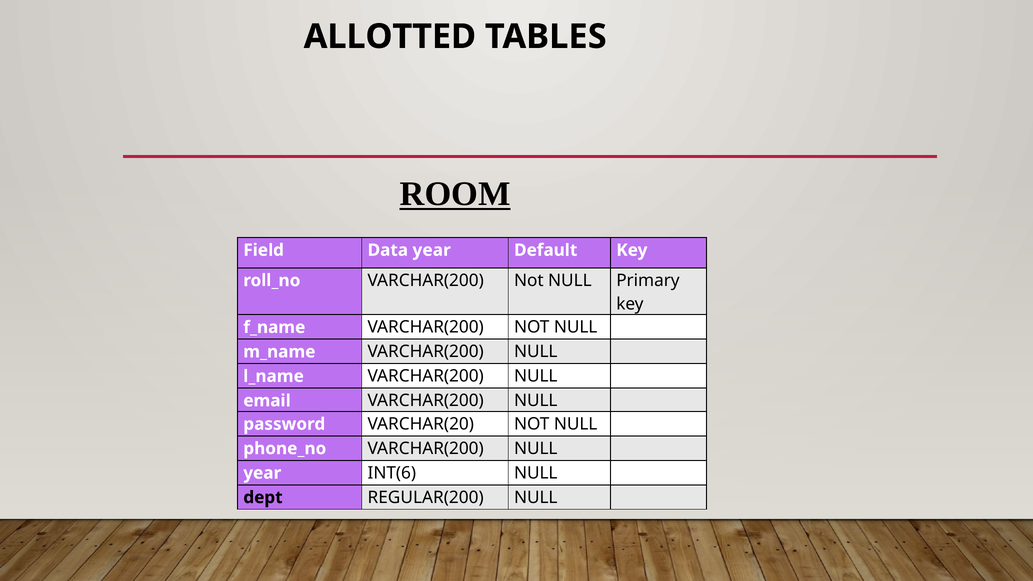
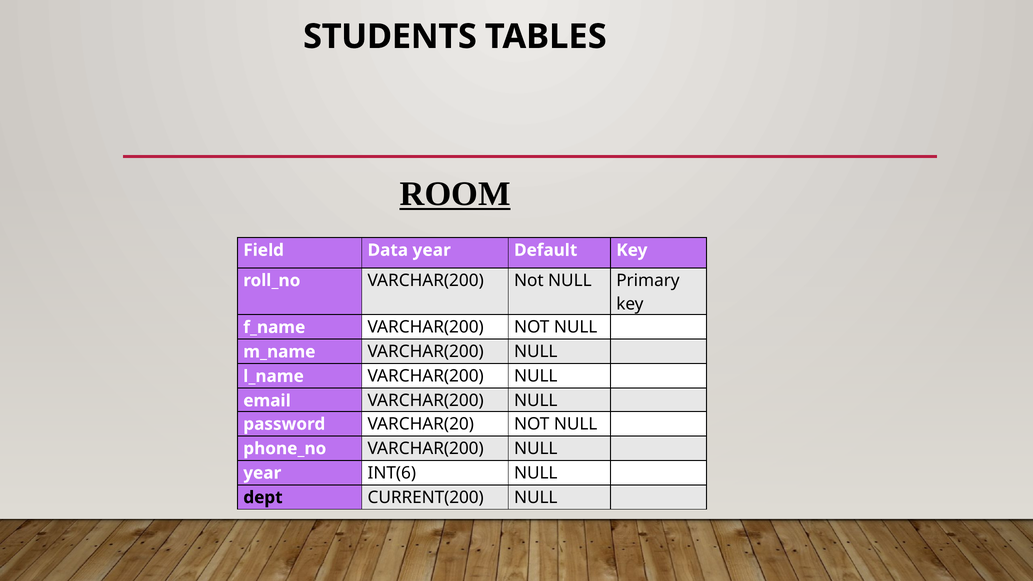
ALLOTTED: ALLOTTED -> STUDENTS
REGULAR(200: REGULAR(200 -> CURRENT(200
